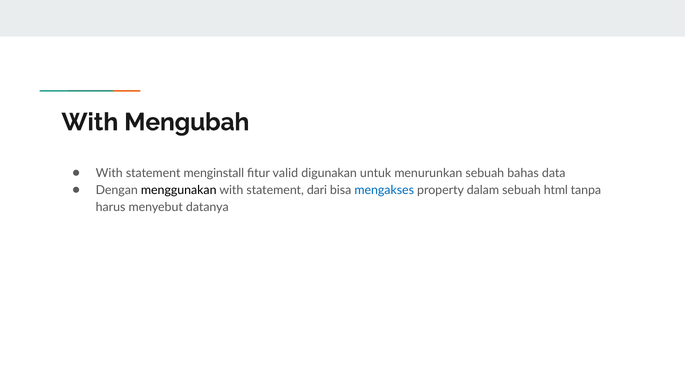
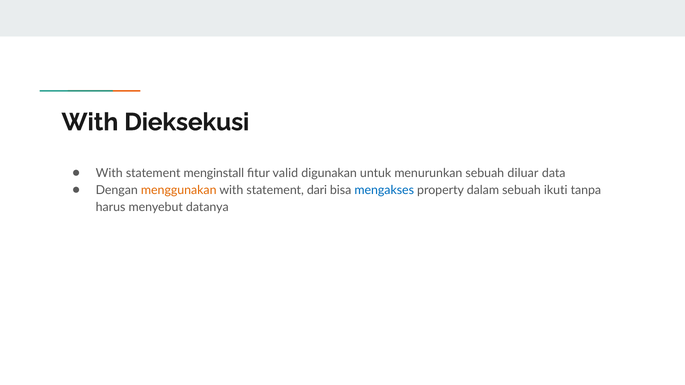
Mengubah: Mengubah -> Dieksekusi
bahas: bahas -> diluar
menggunakan colour: black -> orange
html: html -> ikuti
